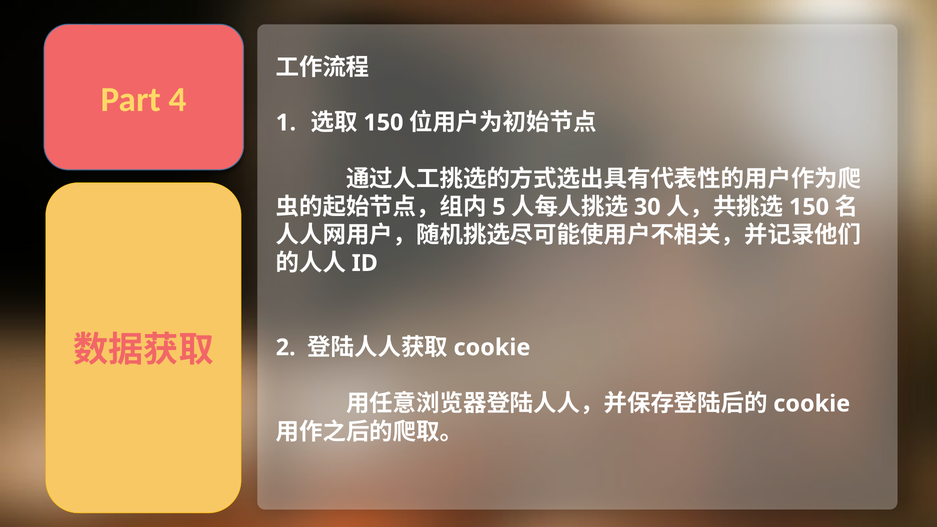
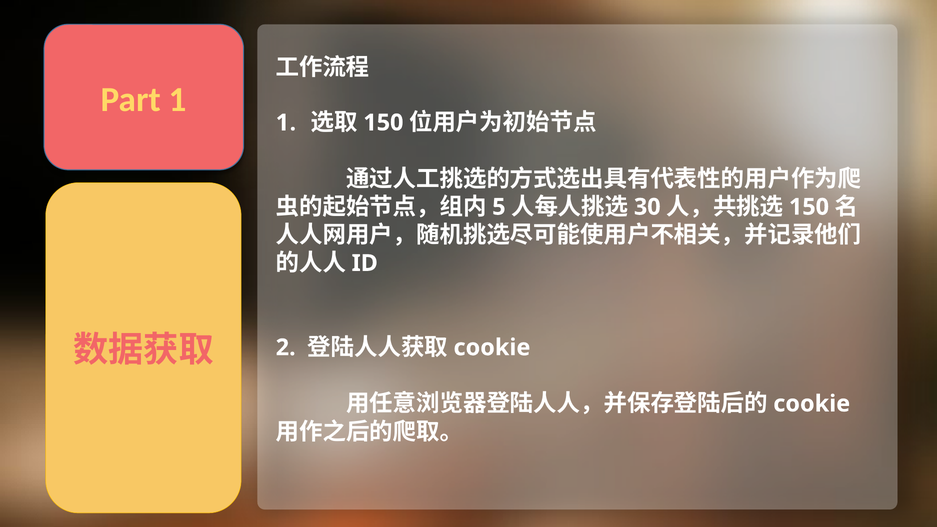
Part 4: 4 -> 1
